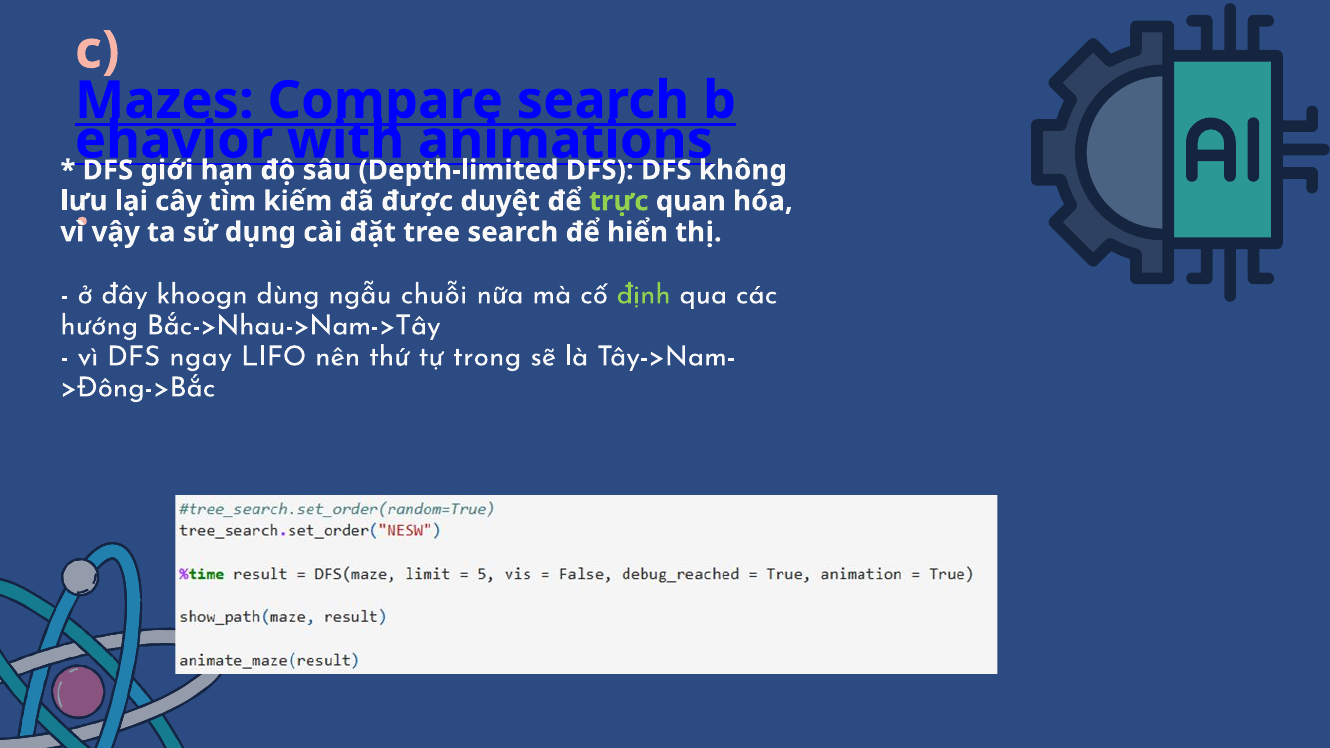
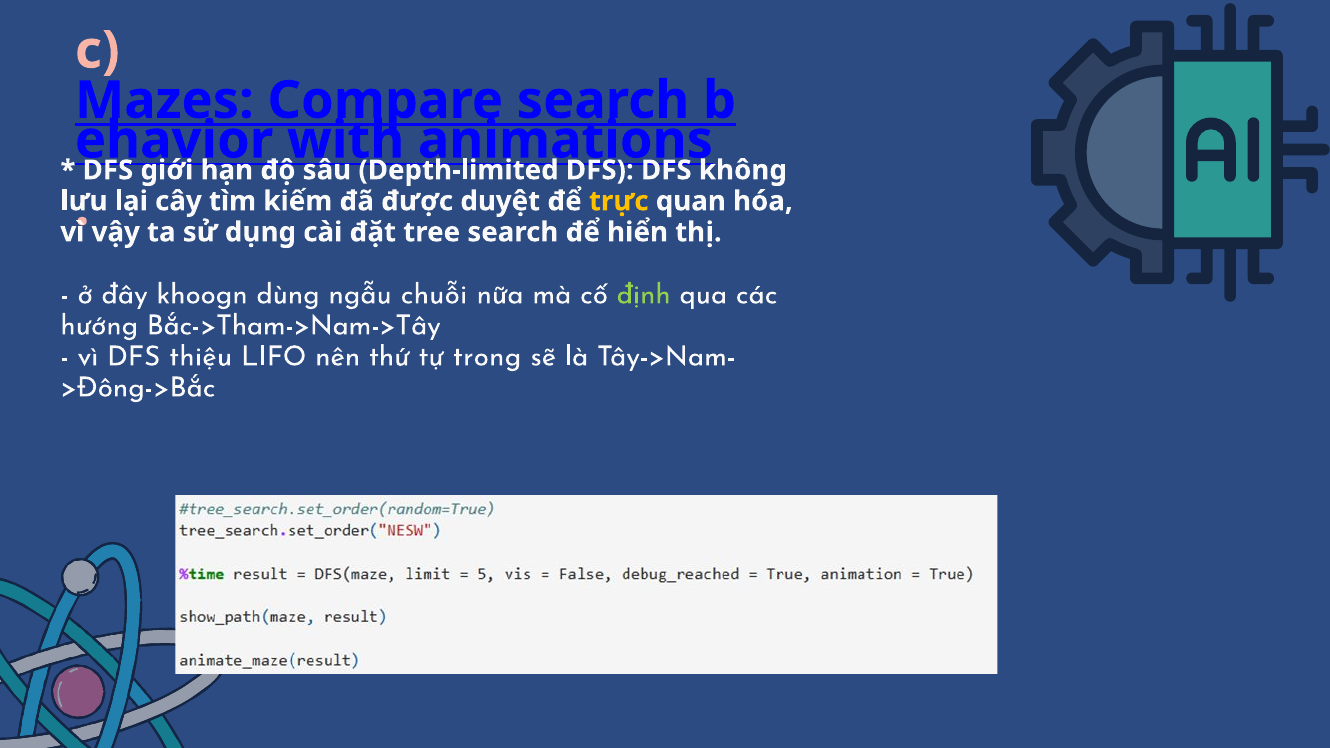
trực colour: light green -> yellow
Bắc->Nhau->Nam->Tây: Bắc->Nhau->Nam->Tây -> Bắc->Tham->Nam->Tây
ngay: ngay -> thiệu
